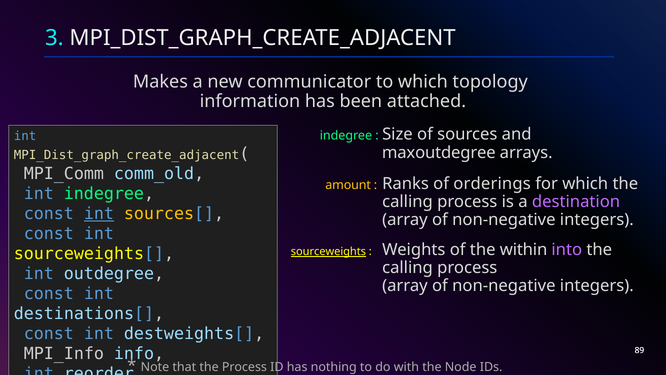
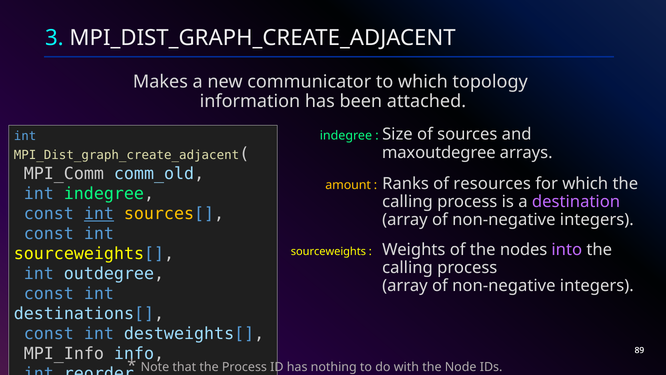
orderings: orderings -> resources
sourceweights underline: present -> none
within: within -> nodes
